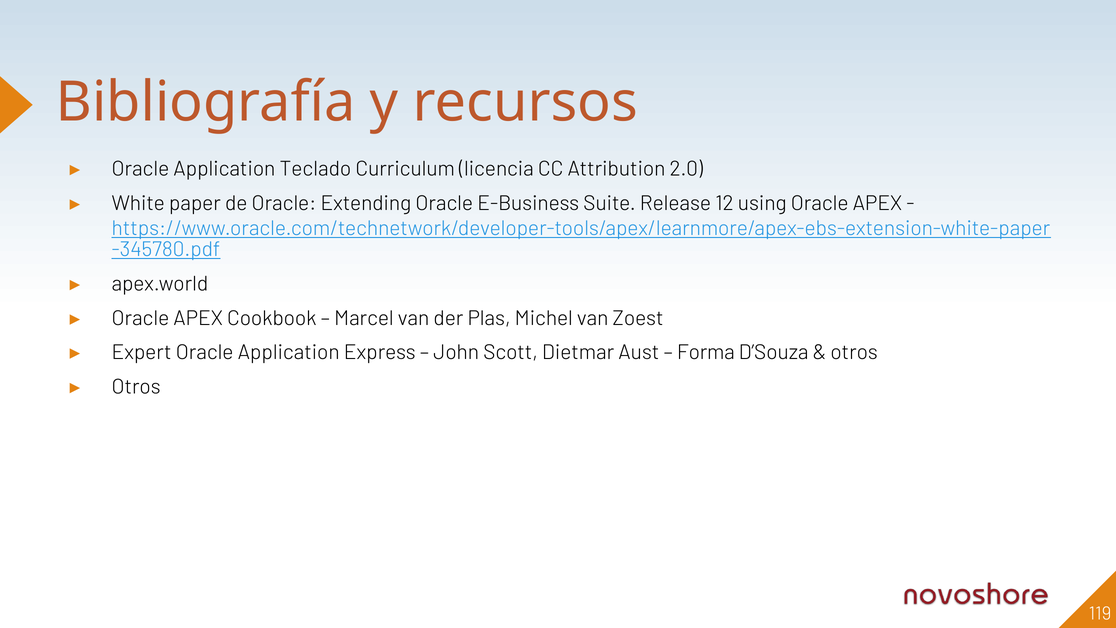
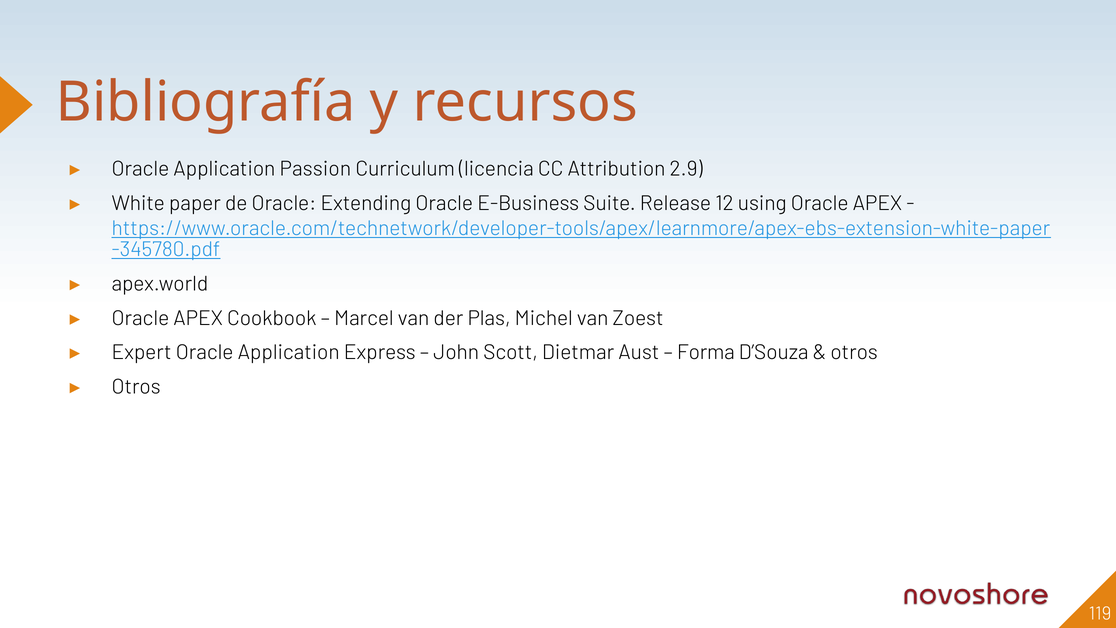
Teclado: Teclado -> Passion
2.0: 2.0 -> 2.9
